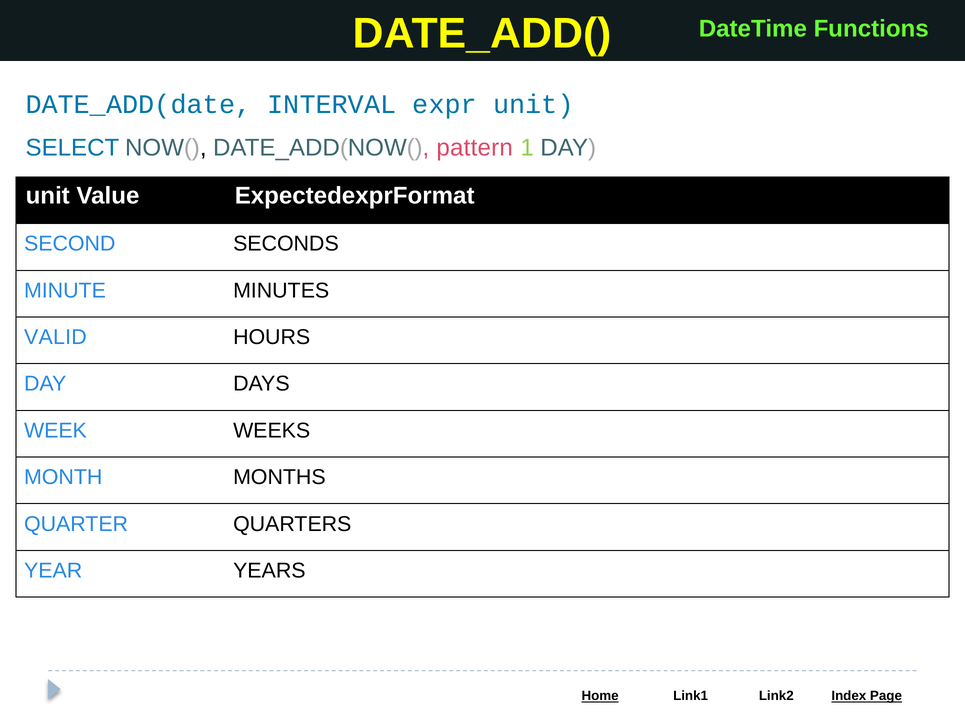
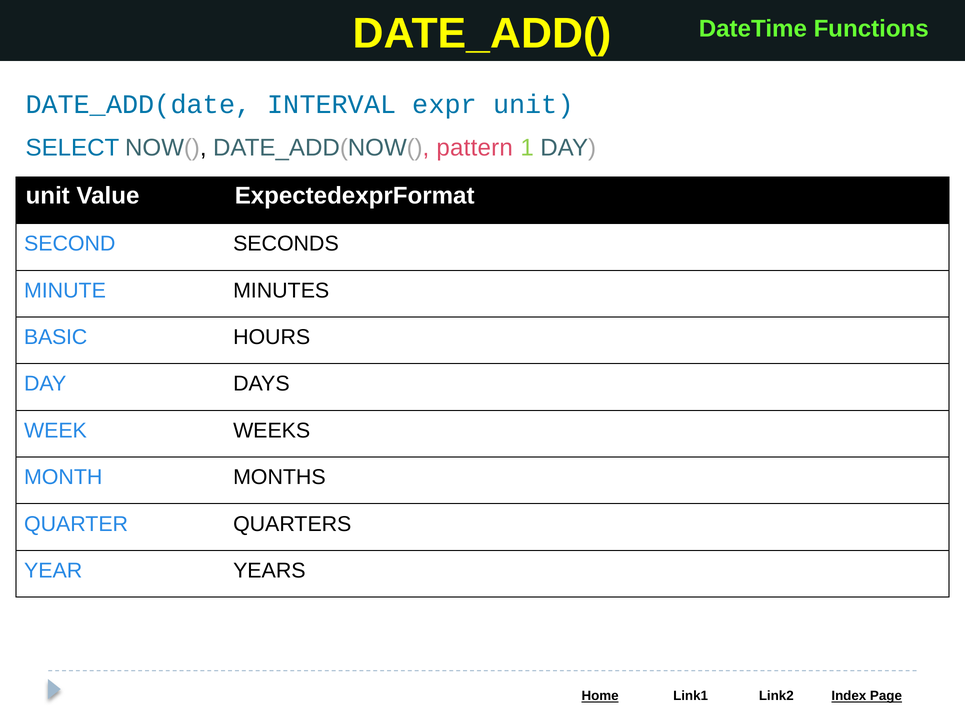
VALID: VALID -> BASIC
